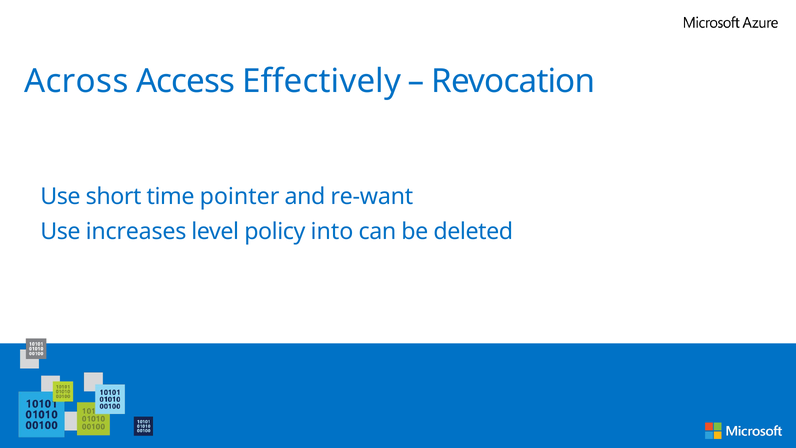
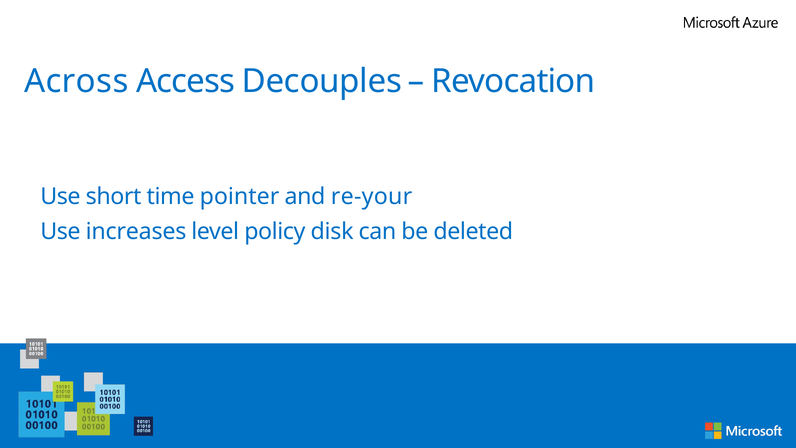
Effectively: Effectively -> Decouples
re-want: re-want -> re-your
into: into -> disk
